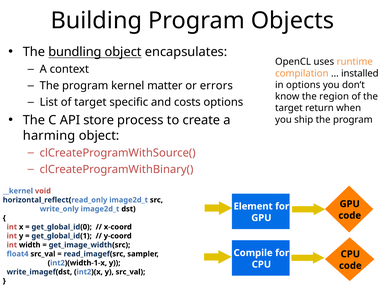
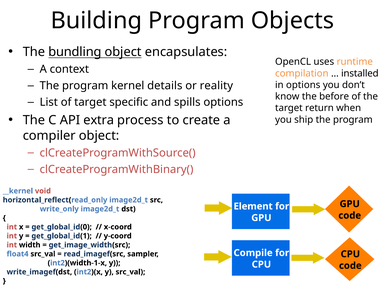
matter: matter -> details
errors: errors -> reality
region: region -> before
costs: costs -> spills
store: store -> extra
harming: harming -> compiler
